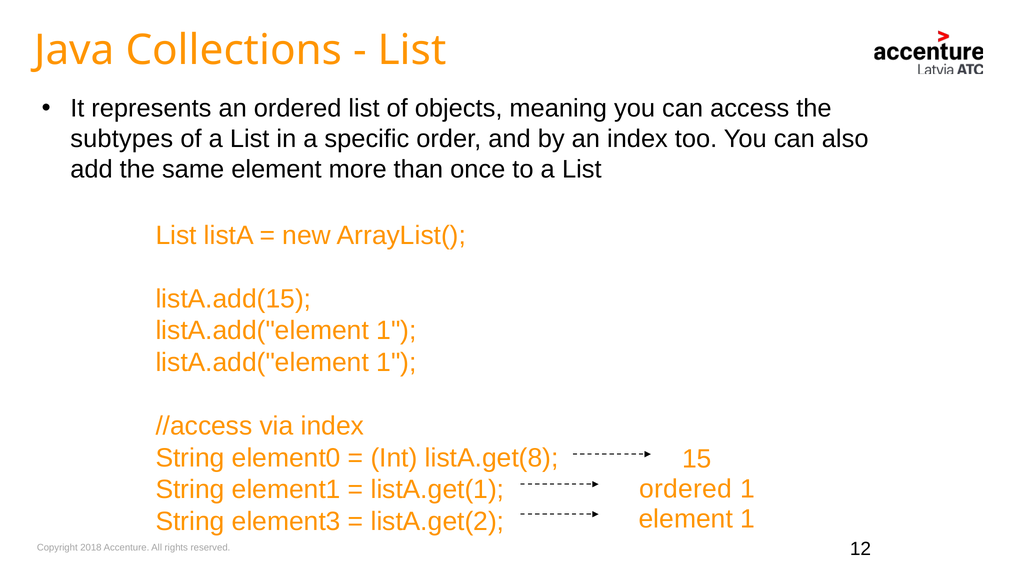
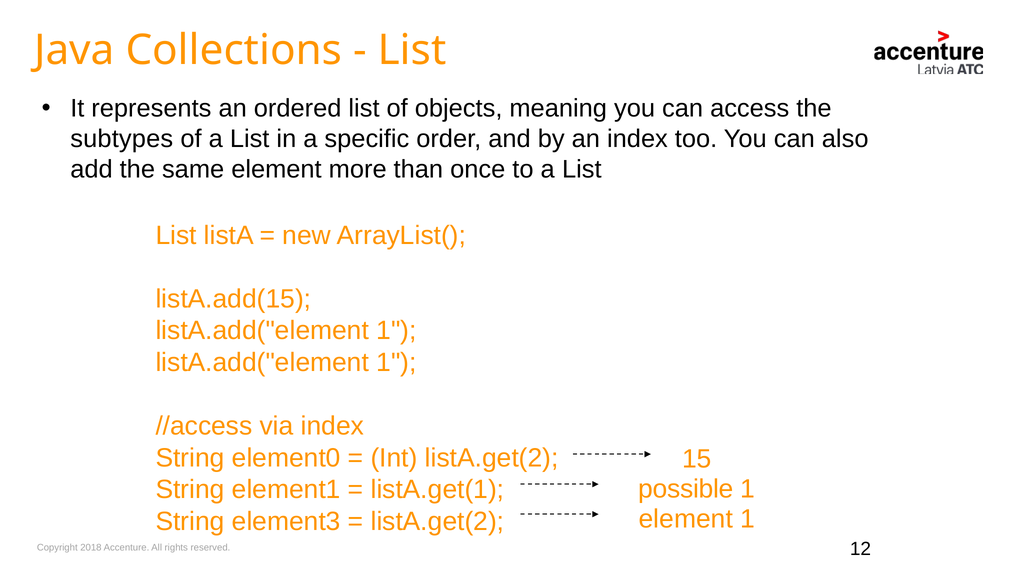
Int listA.get(8: listA.get(8 -> listA.get(2
ordered at (686, 489): ordered -> possible
